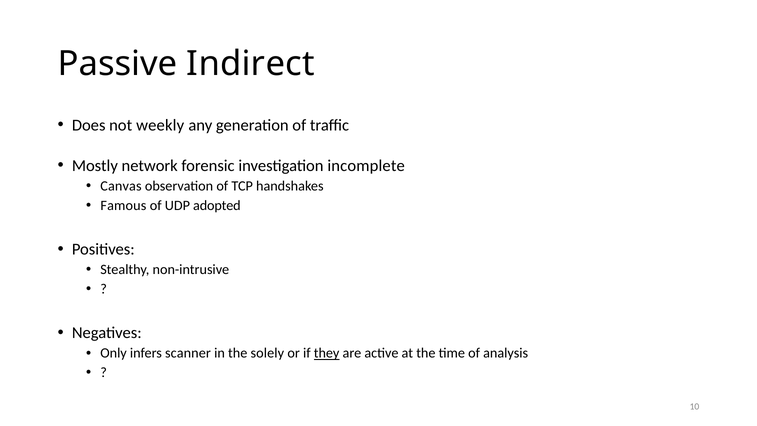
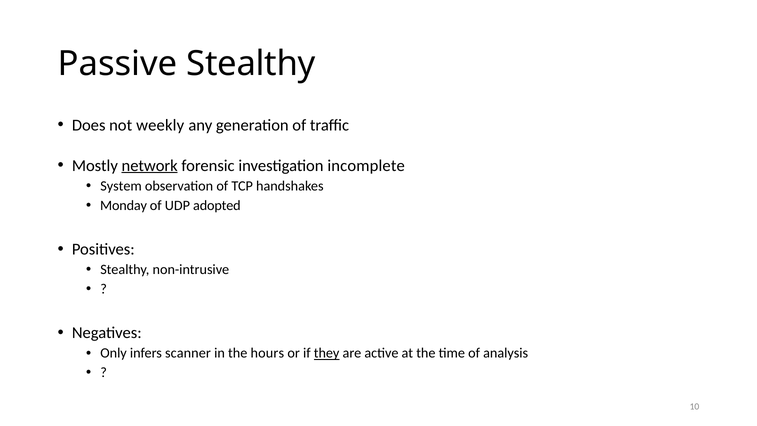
Passive Indirect: Indirect -> Stealthy
network underline: none -> present
Canvas: Canvas -> System
Famous: Famous -> Monday
solely: solely -> hours
